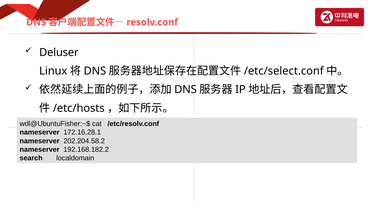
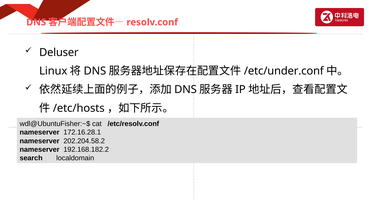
/etc/select.conf: /etc/select.conf -> /etc/under.conf
